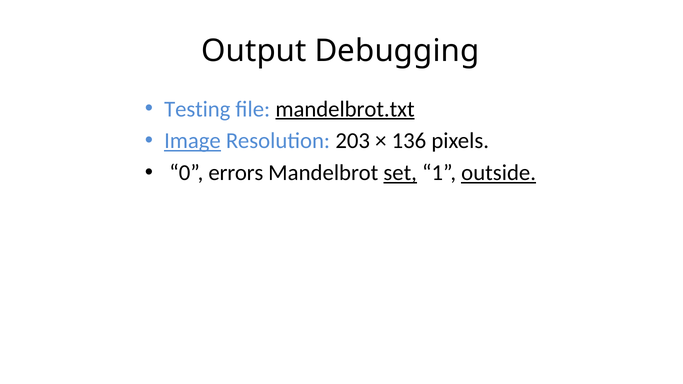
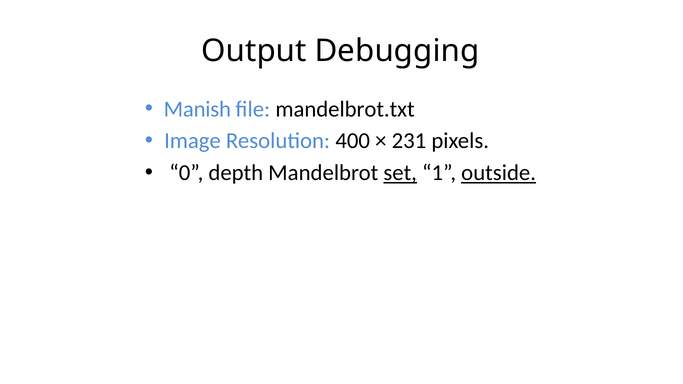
Testing: Testing -> Manish
mandelbrot.txt underline: present -> none
Image underline: present -> none
203: 203 -> 400
136: 136 -> 231
errors: errors -> depth
